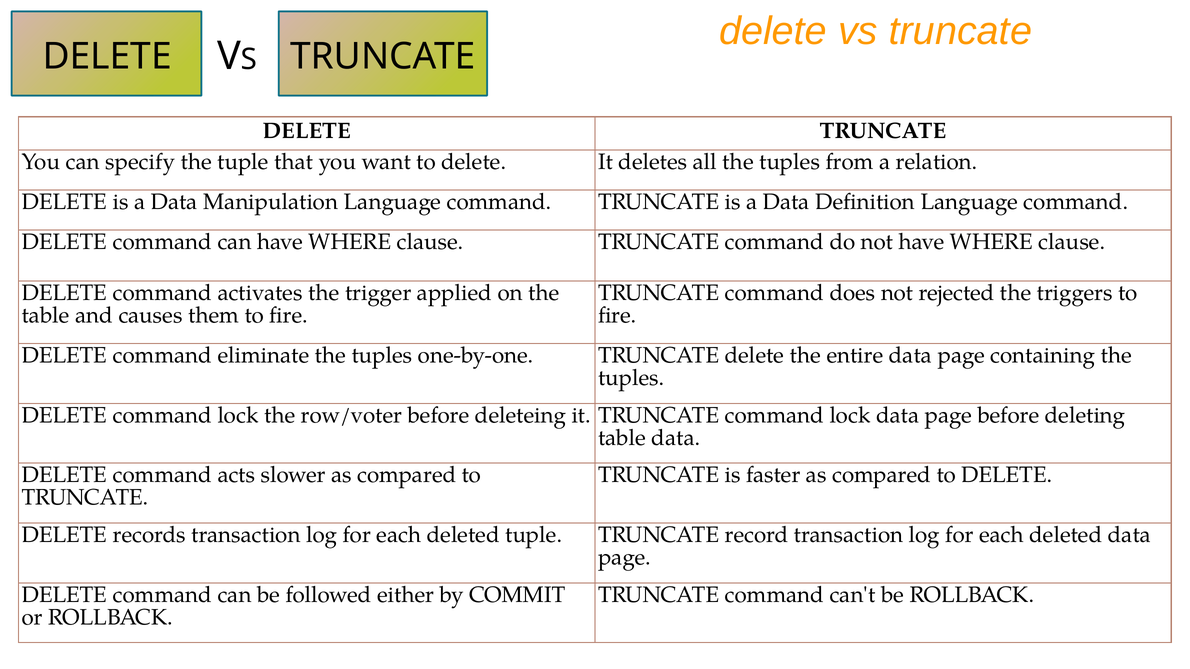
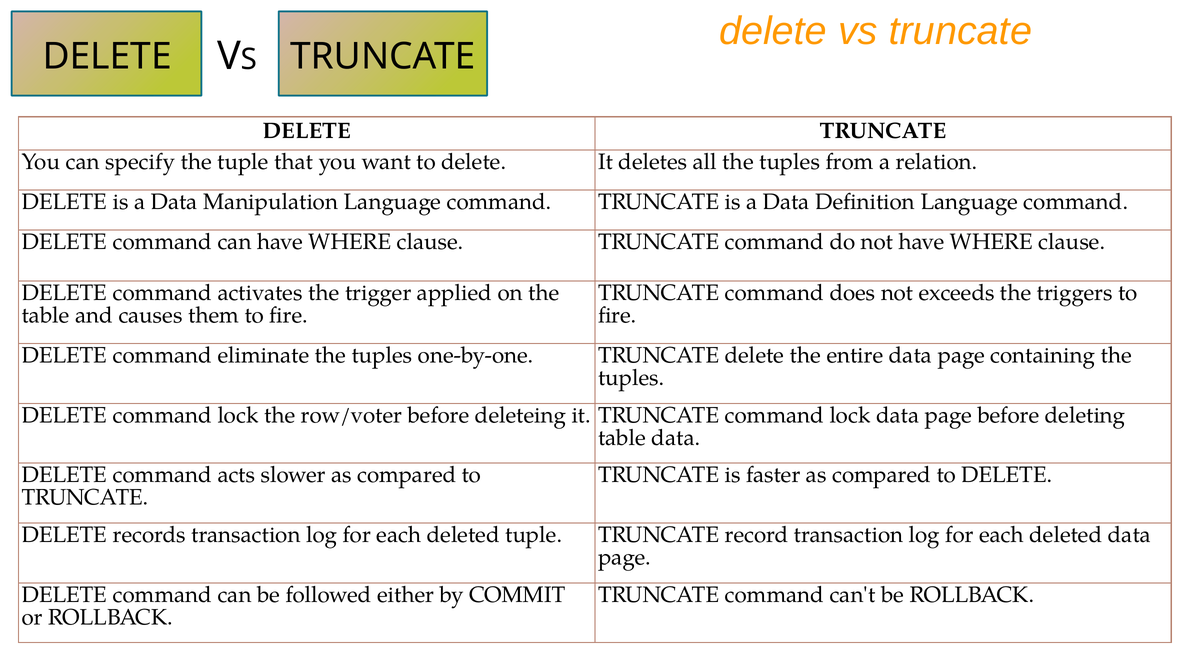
rejected: rejected -> exceeds
